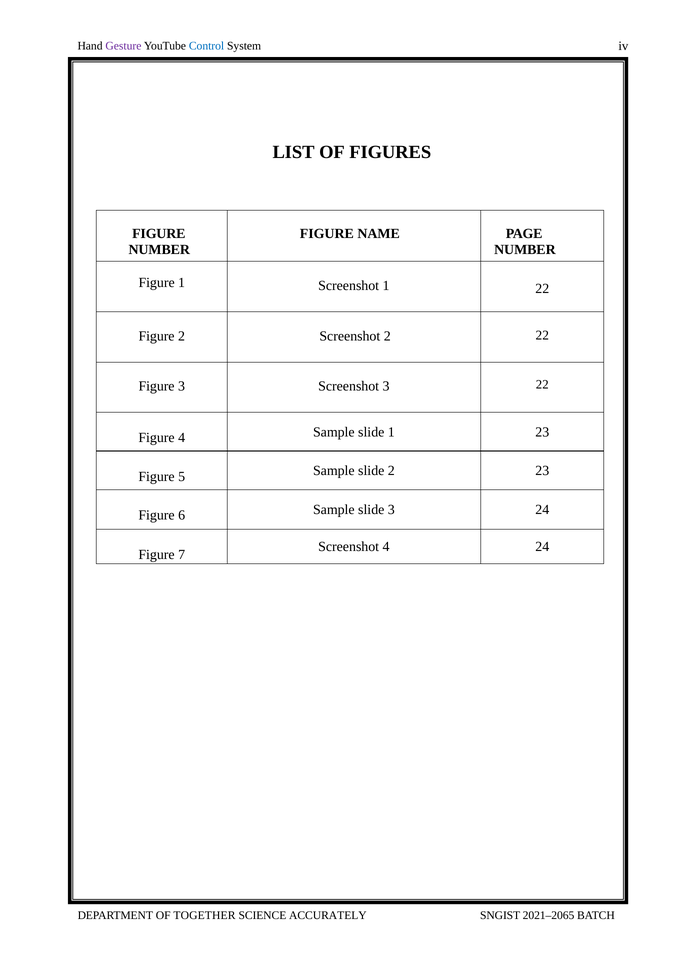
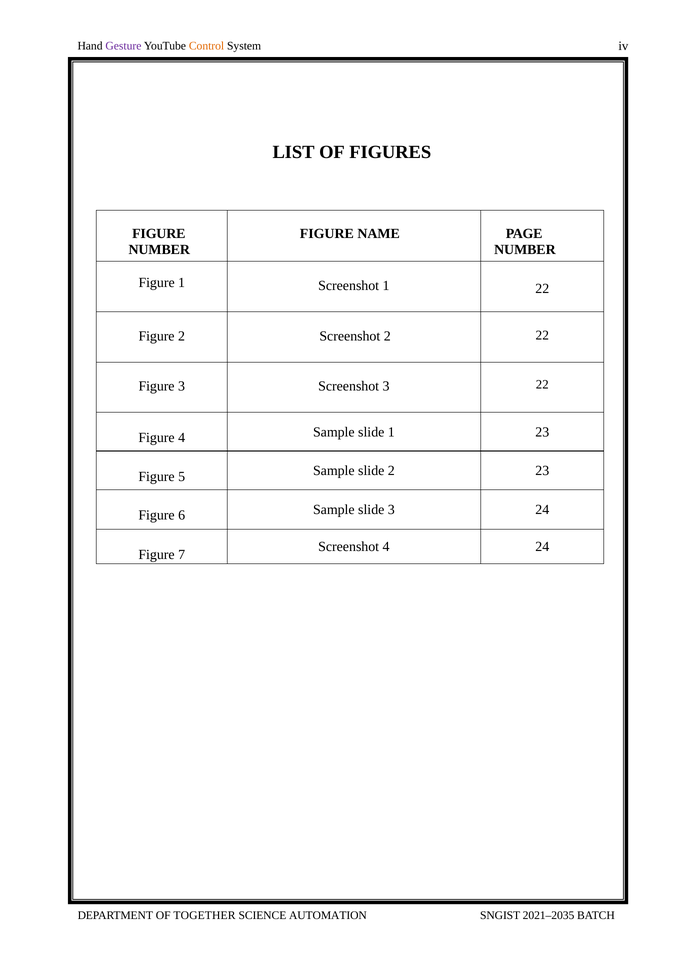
Control colour: blue -> orange
ACCURATELY: ACCURATELY -> AUTOMATION
2021–2065: 2021–2065 -> 2021–2035
